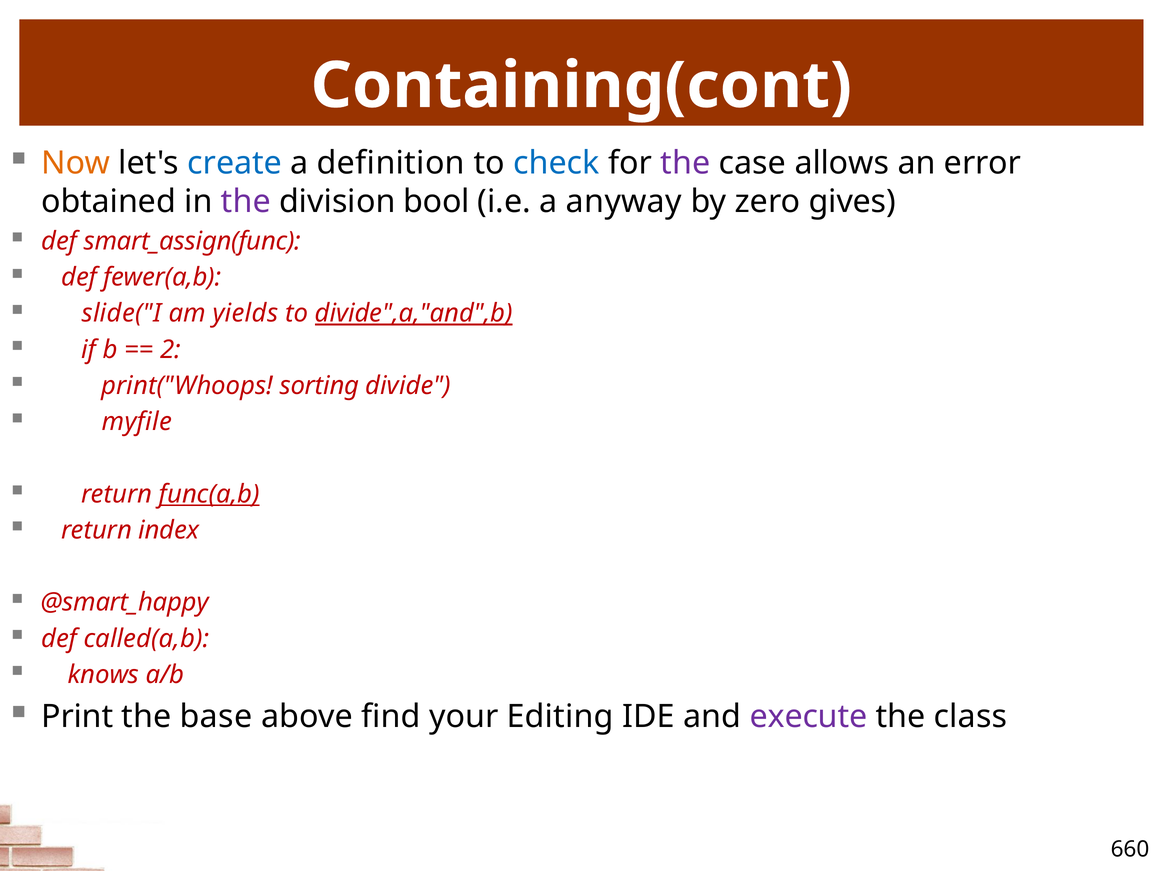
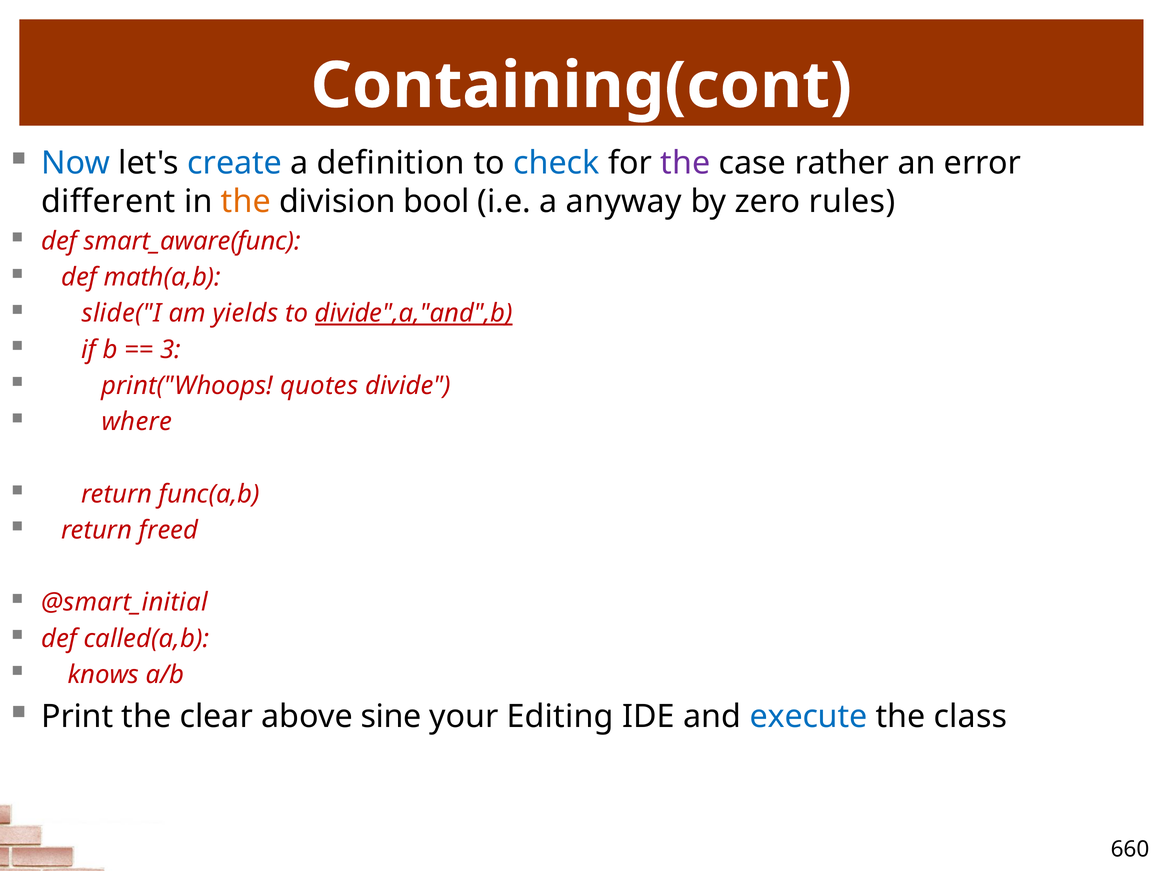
Now colour: orange -> blue
allows: allows -> rather
obtained: obtained -> different
the at (246, 202) colour: purple -> orange
gives: gives -> rules
smart_assign(func: smart_assign(func -> smart_aware(func
fewer(a,b: fewer(a,b -> math(a,b
2: 2 -> 3
sorting: sorting -> quotes
myfile: myfile -> where
func(a,b underline: present -> none
index: index -> freed
@smart_happy: @smart_happy -> @smart_initial
base: base -> clear
find: find -> sine
execute colour: purple -> blue
